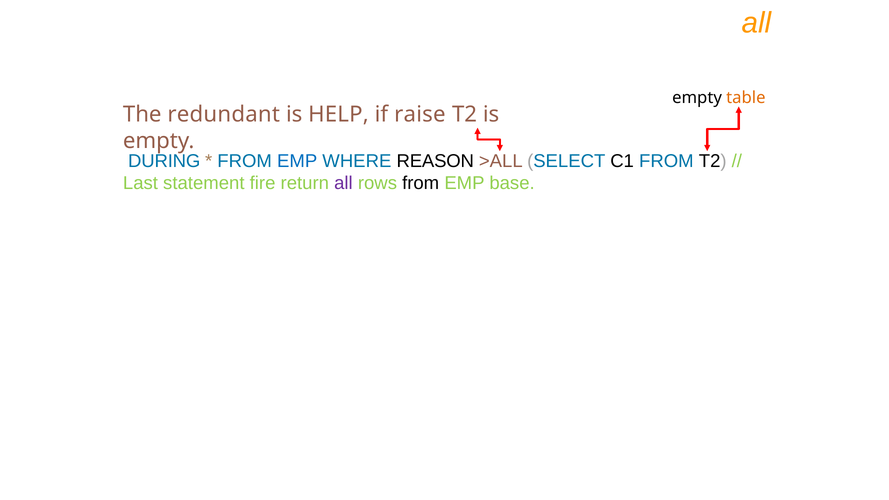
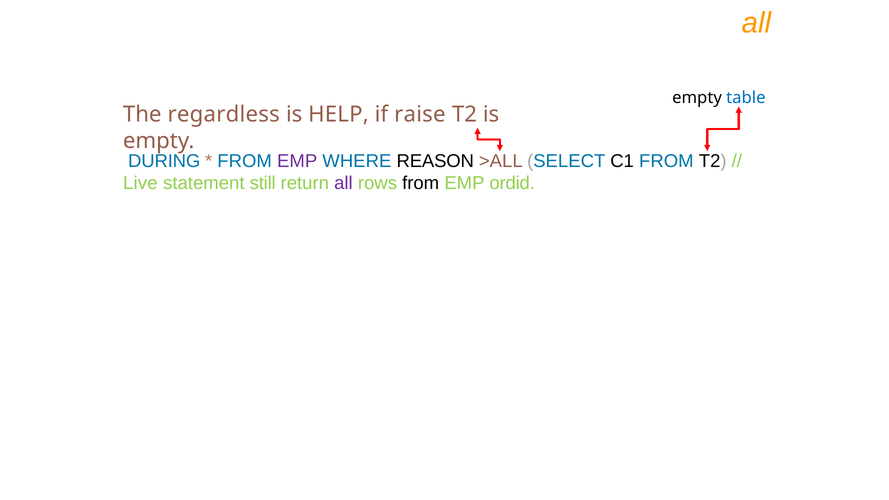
table colour: orange -> blue
redundant: redundant -> regardless
EMP at (297, 161) colour: blue -> purple
Last: Last -> Live
fire: fire -> still
base: base -> ordid
